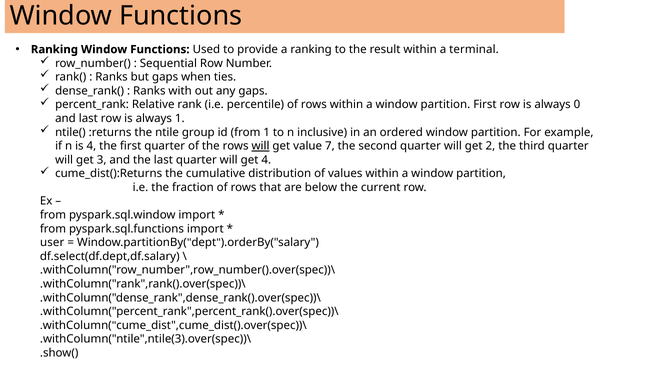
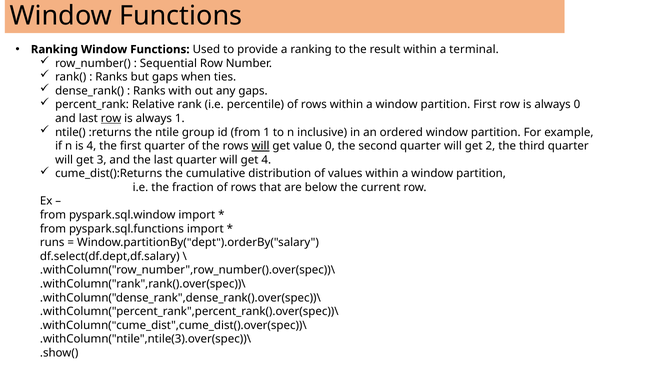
row at (111, 118) underline: none -> present
value 7: 7 -> 0
user: user -> runs
